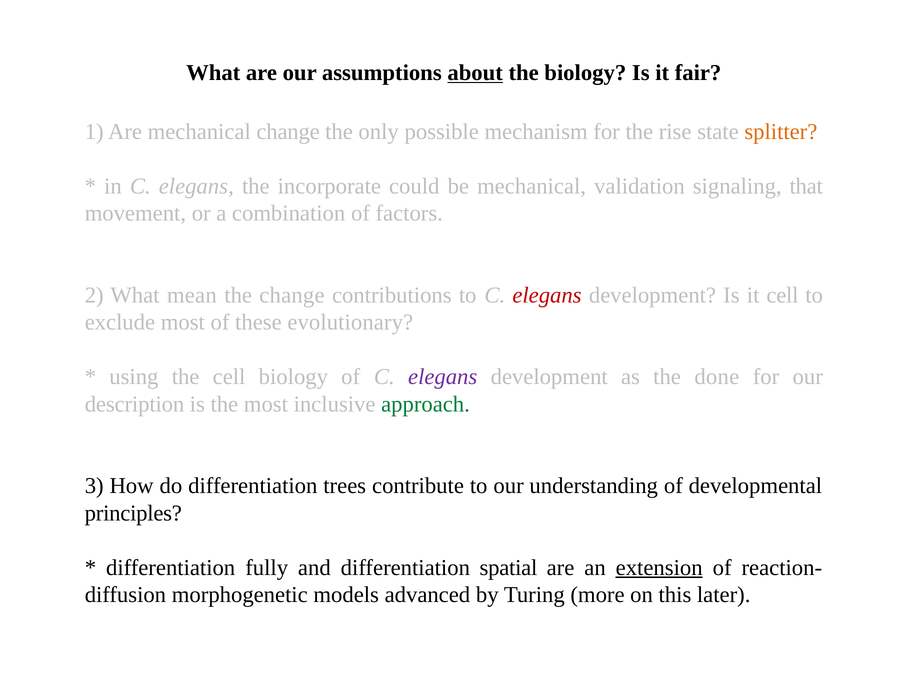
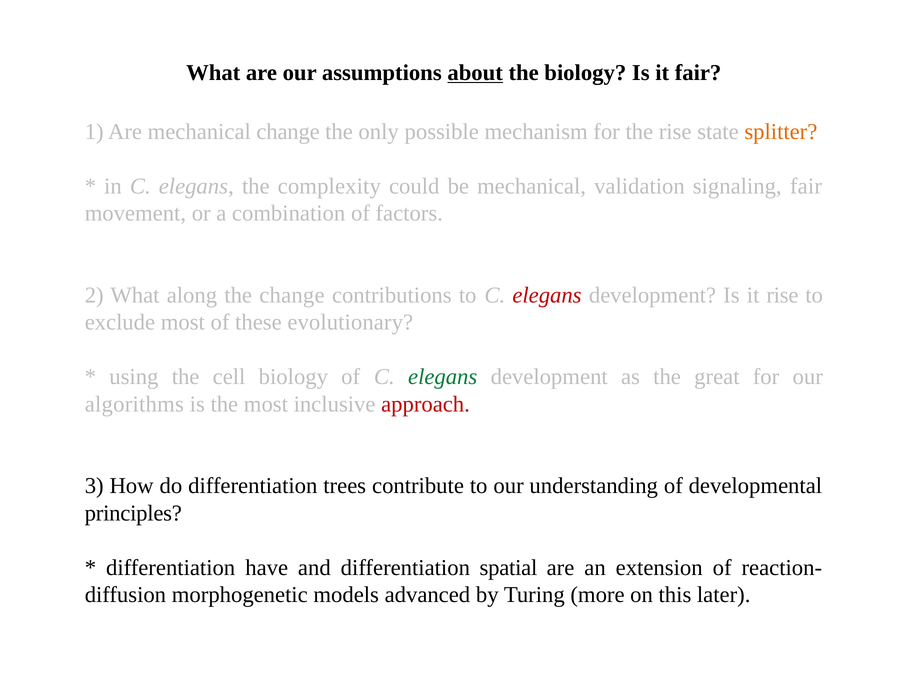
incorporate: incorporate -> complexity
signaling that: that -> fair
mean: mean -> along
it cell: cell -> rise
elegans at (443, 377) colour: purple -> green
done: done -> great
description: description -> algorithms
approach colour: green -> red
fully: fully -> have
extension underline: present -> none
